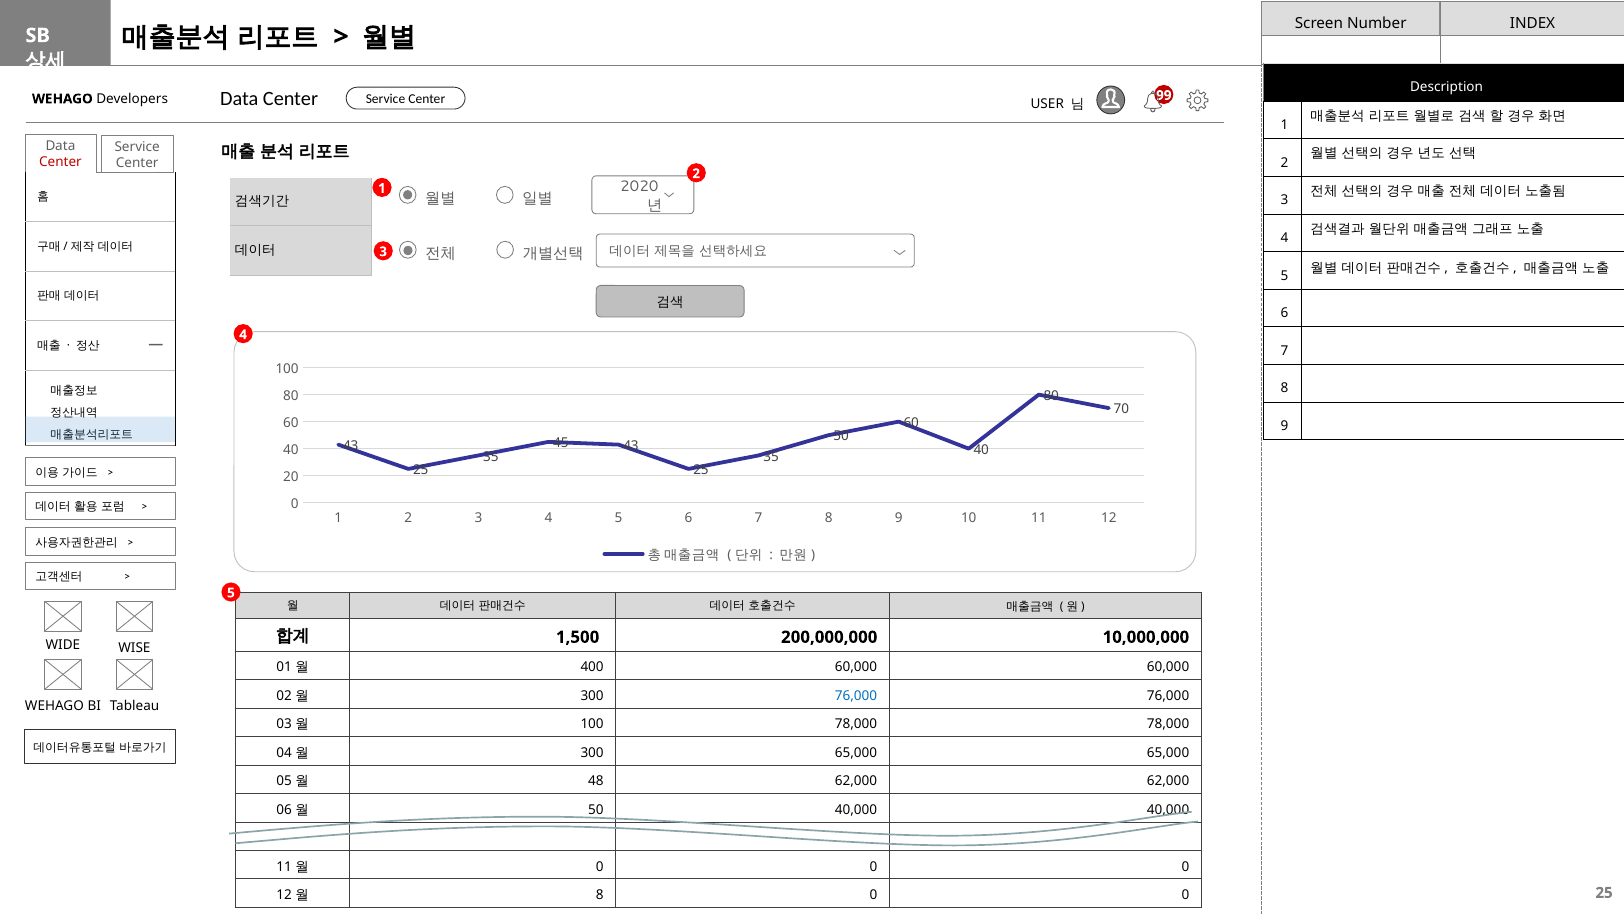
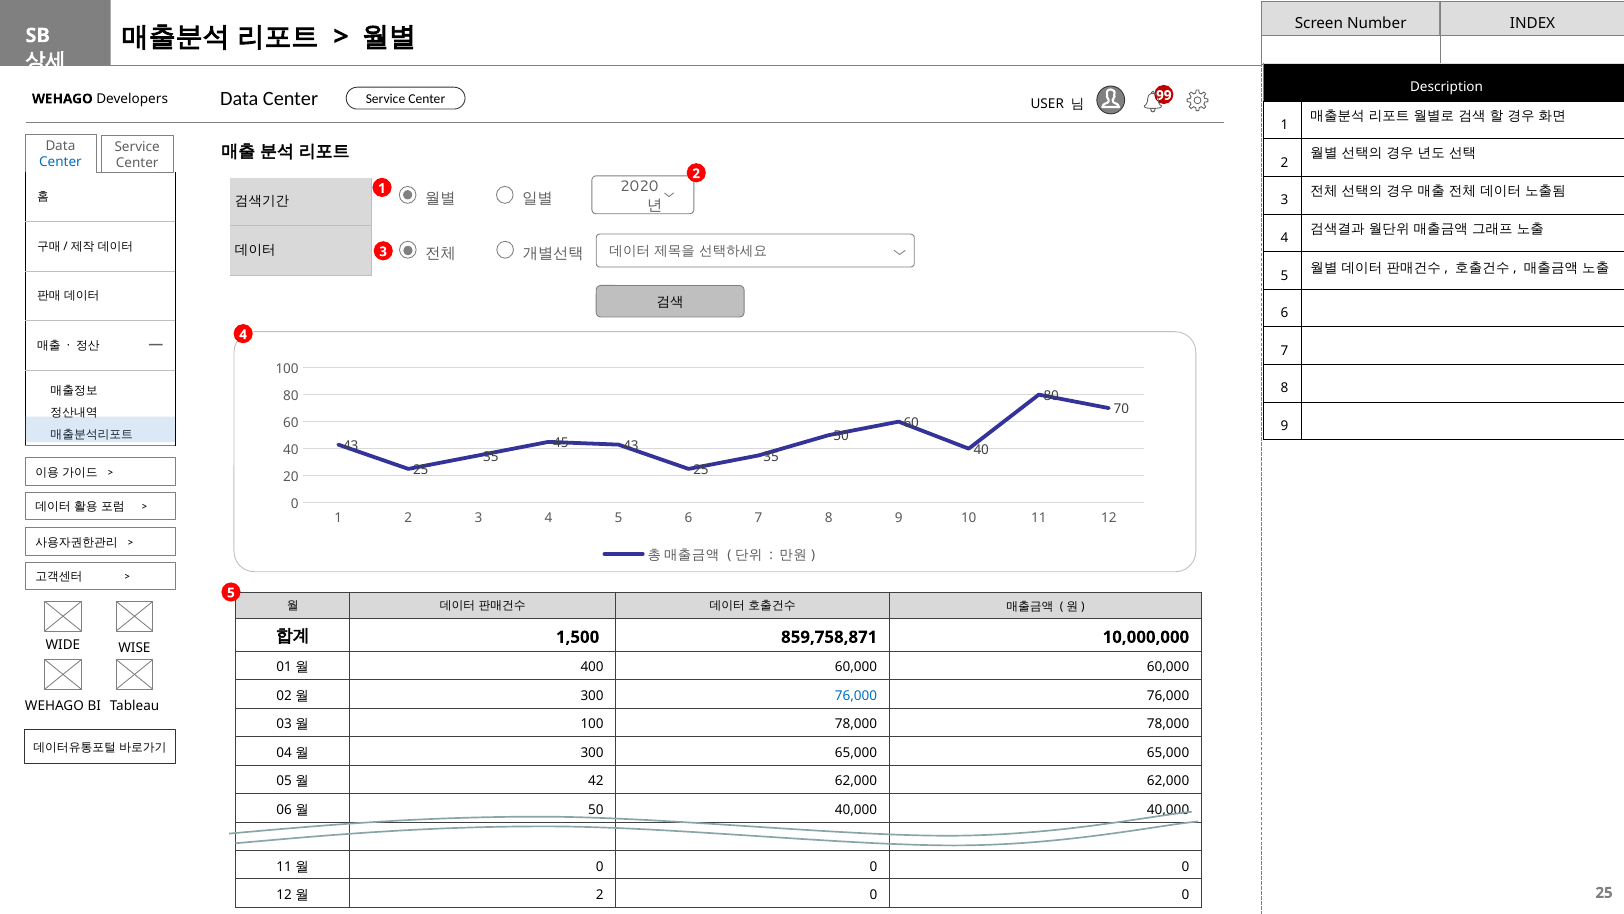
Center at (60, 162) colour: red -> blue
200,000,000: 200,000,000 -> 859,758,871
48: 48 -> 42
8 at (600, 895): 8 -> 2
